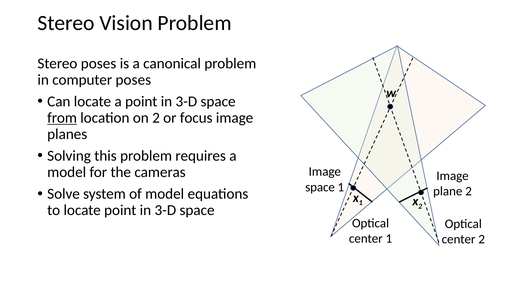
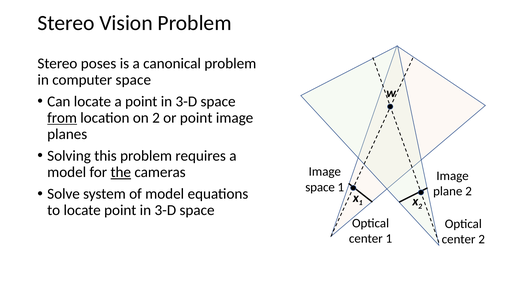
computer poses: poses -> space
or focus: focus -> point
the underline: none -> present
